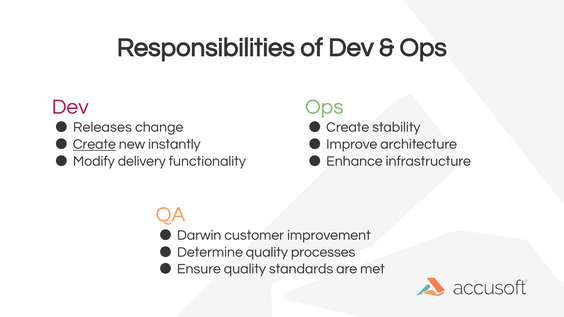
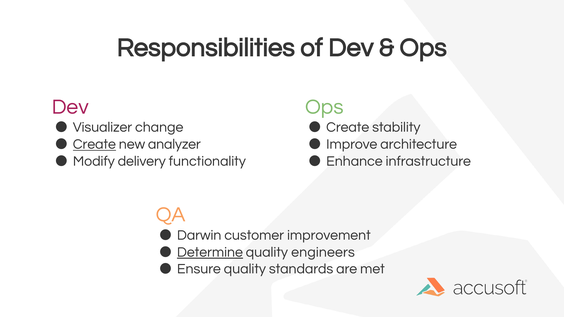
Releases: Releases -> Visualizer
instantly: instantly -> analyzer
Determine underline: none -> present
processes: processes -> engineers
